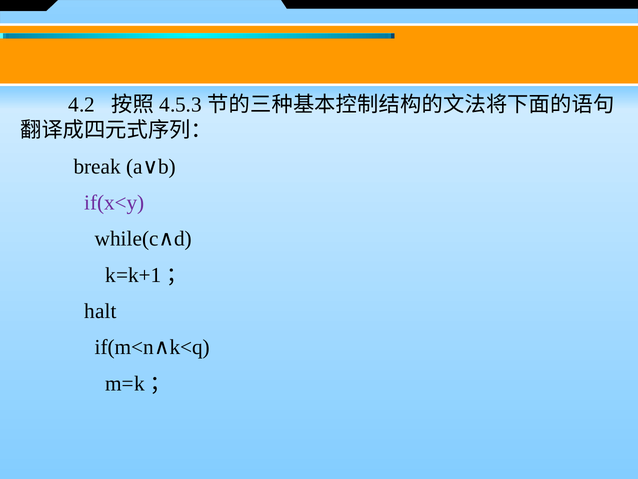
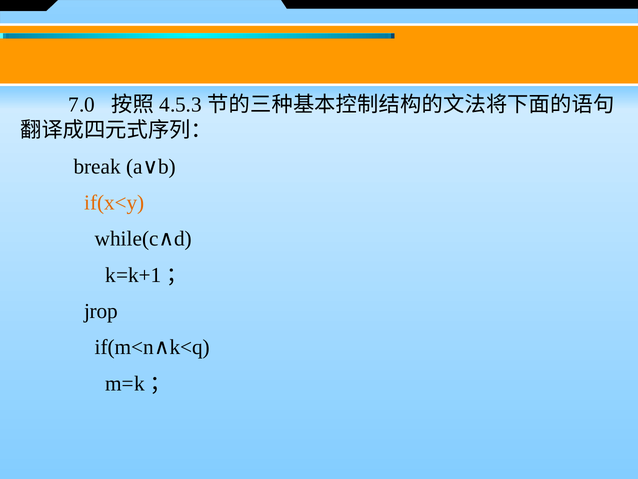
4.2: 4.2 -> 7.0
if(x<y colour: purple -> orange
halt: halt -> jrop
